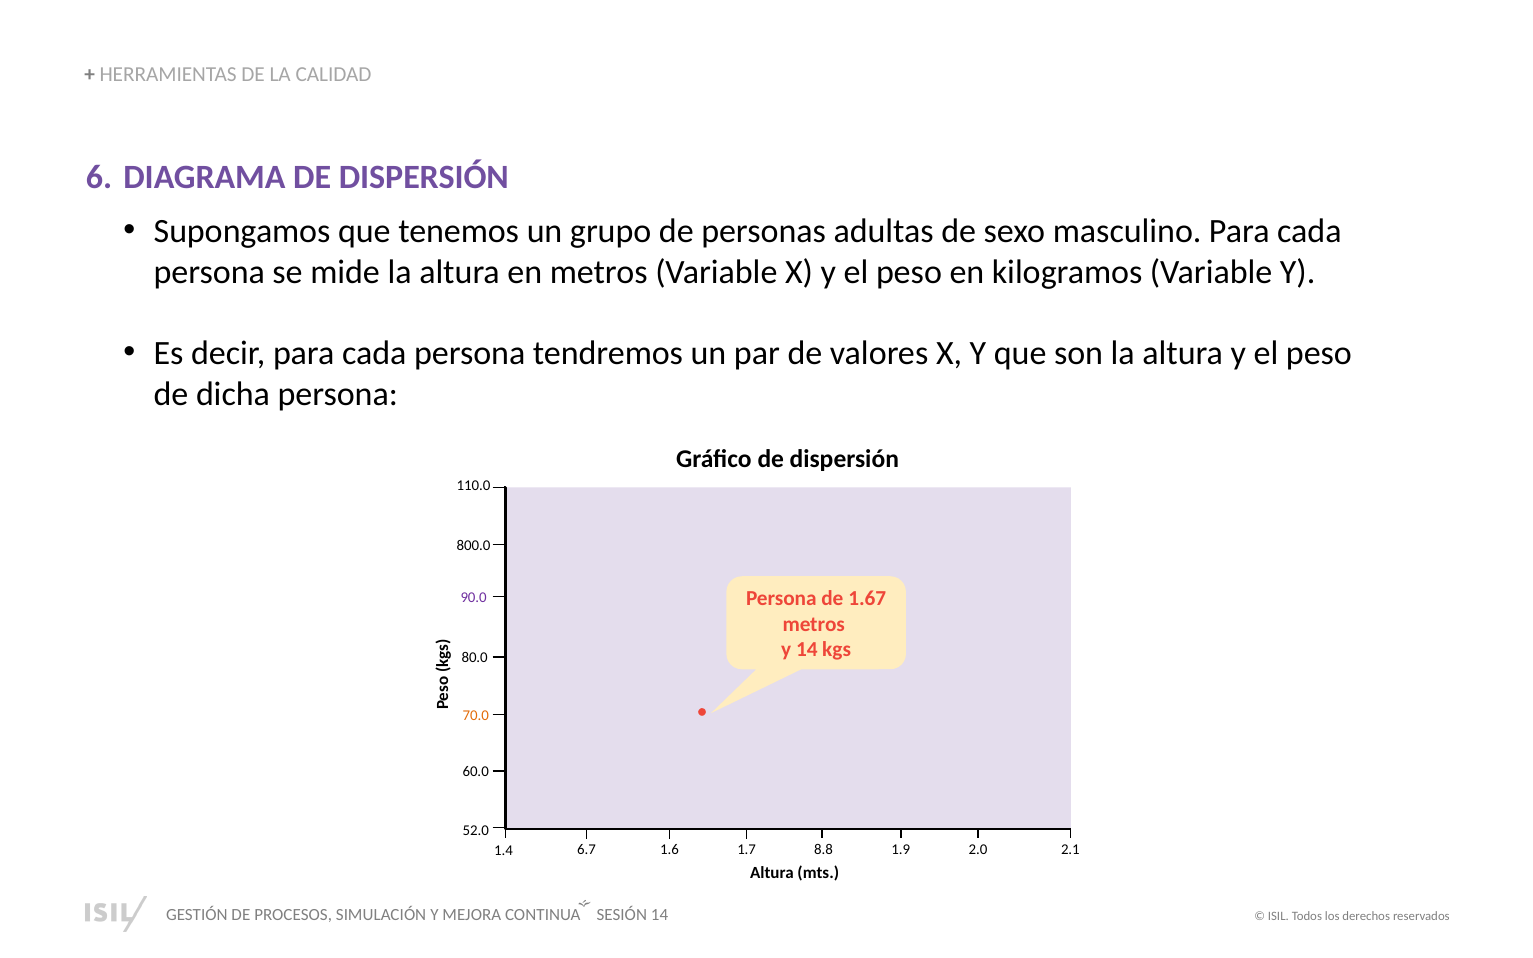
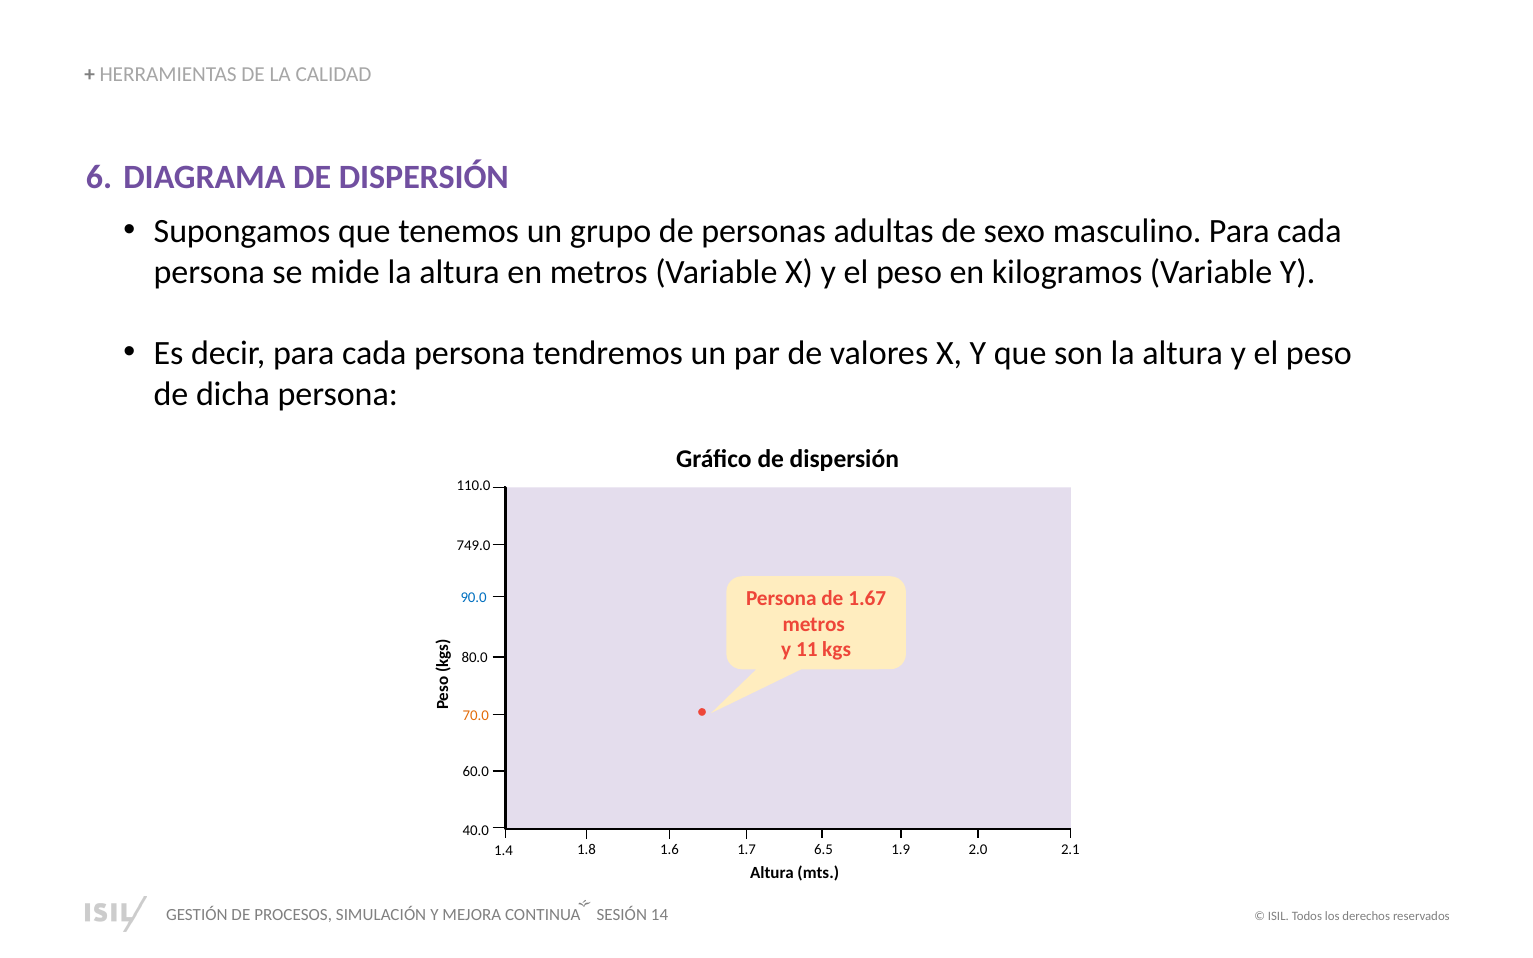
800.0: 800.0 -> 749.0
90.0 colour: purple -> blue
y 14: 14 -> 11
52.0: 52.0 -> 40.0
6.7: 6.7 -> 1.8
8.8: 8.8 -> 6.5
